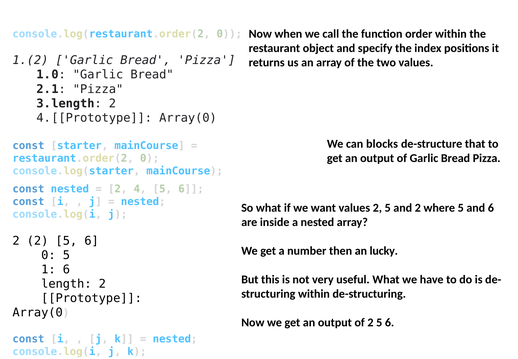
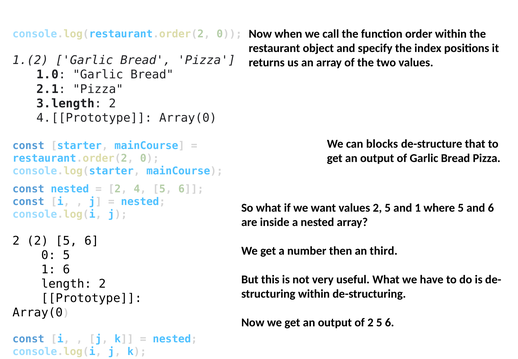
and 2: 2 -> 1
lucky: lucky -> third
